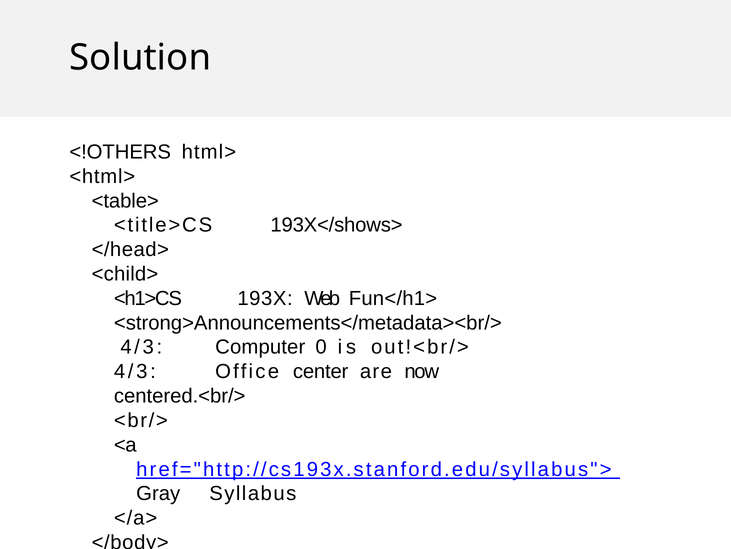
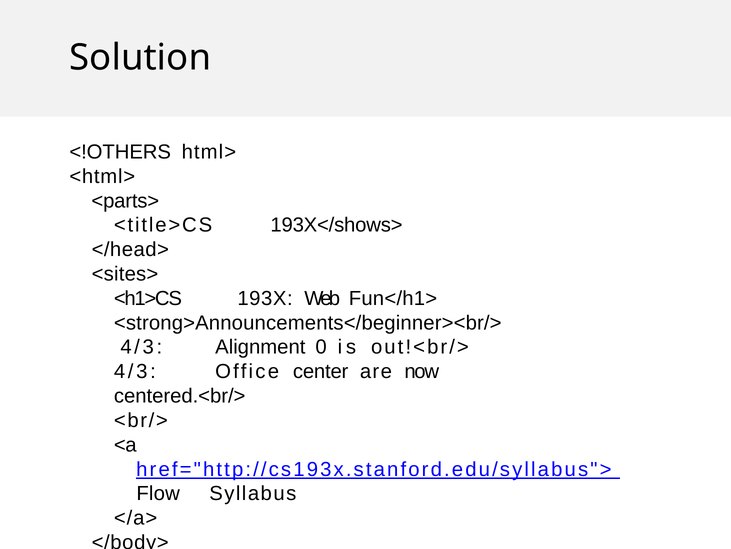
<table>: <table> -> <parts>
<child>: <child> -> <sites>
<strong>Announcements</metadata><br/>: <strong>Announcements</metadata><br/> -> <strong>Announcements</beginner><br/>
Computer: Computer -> Alignment
Gray: Gray -> Flow
